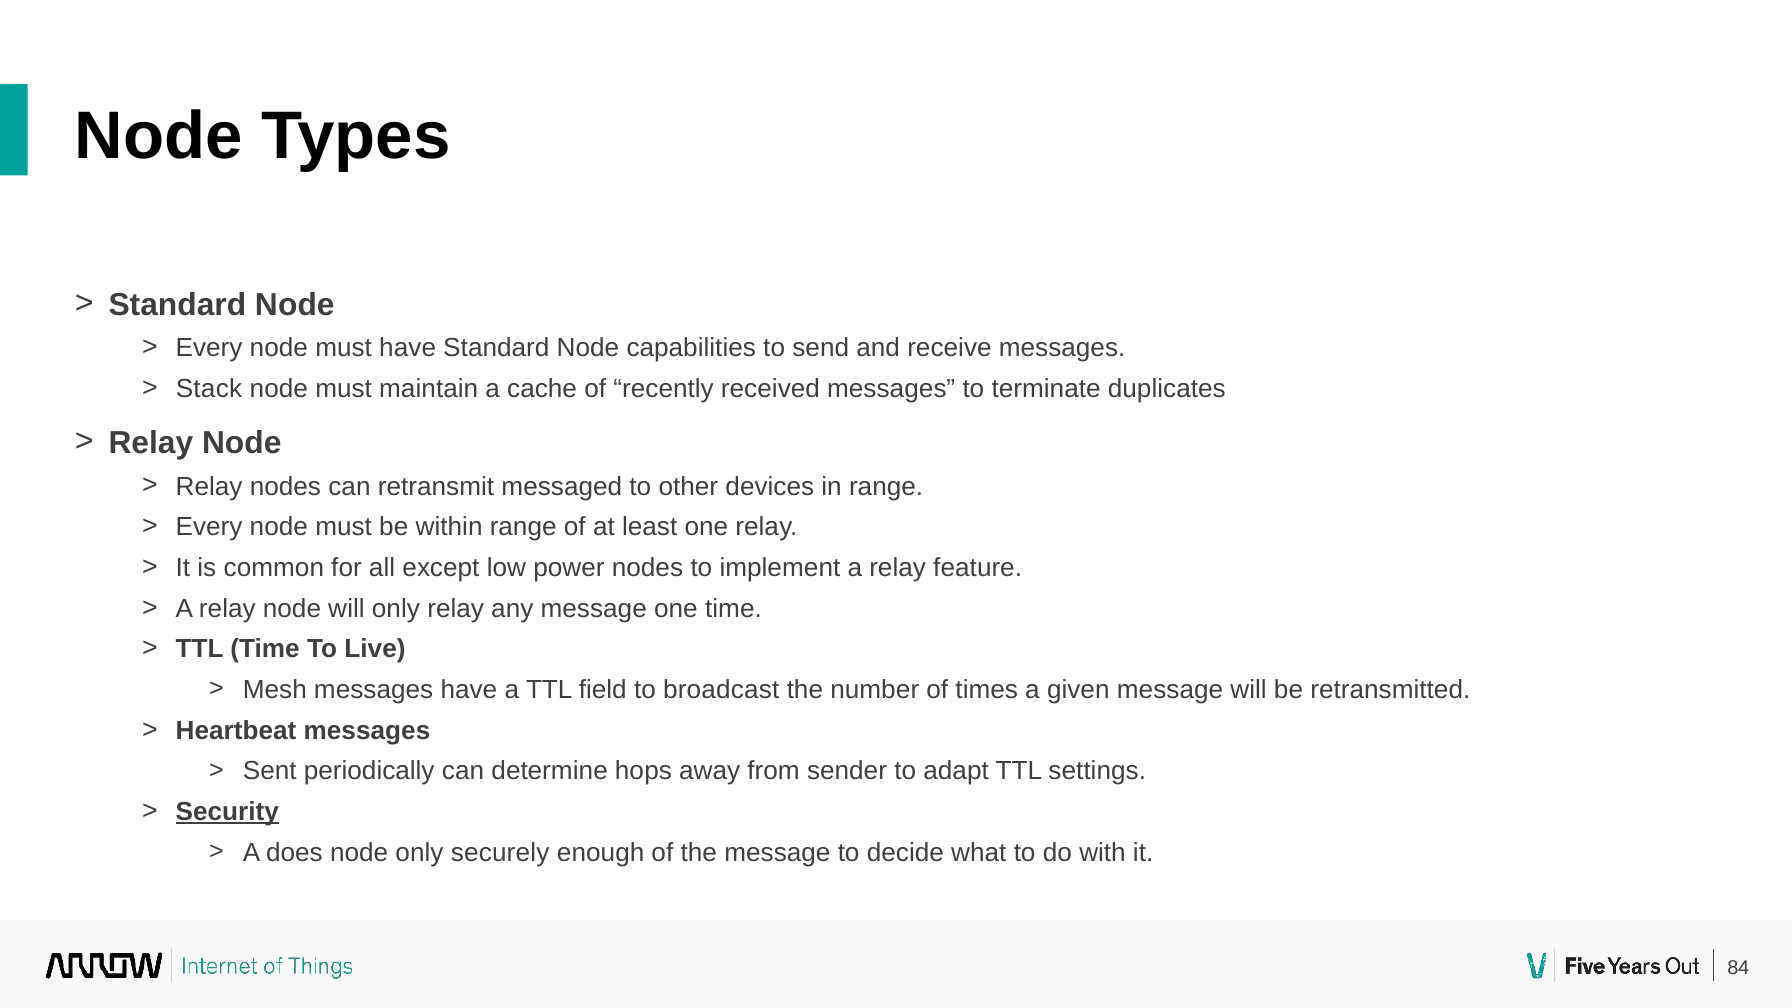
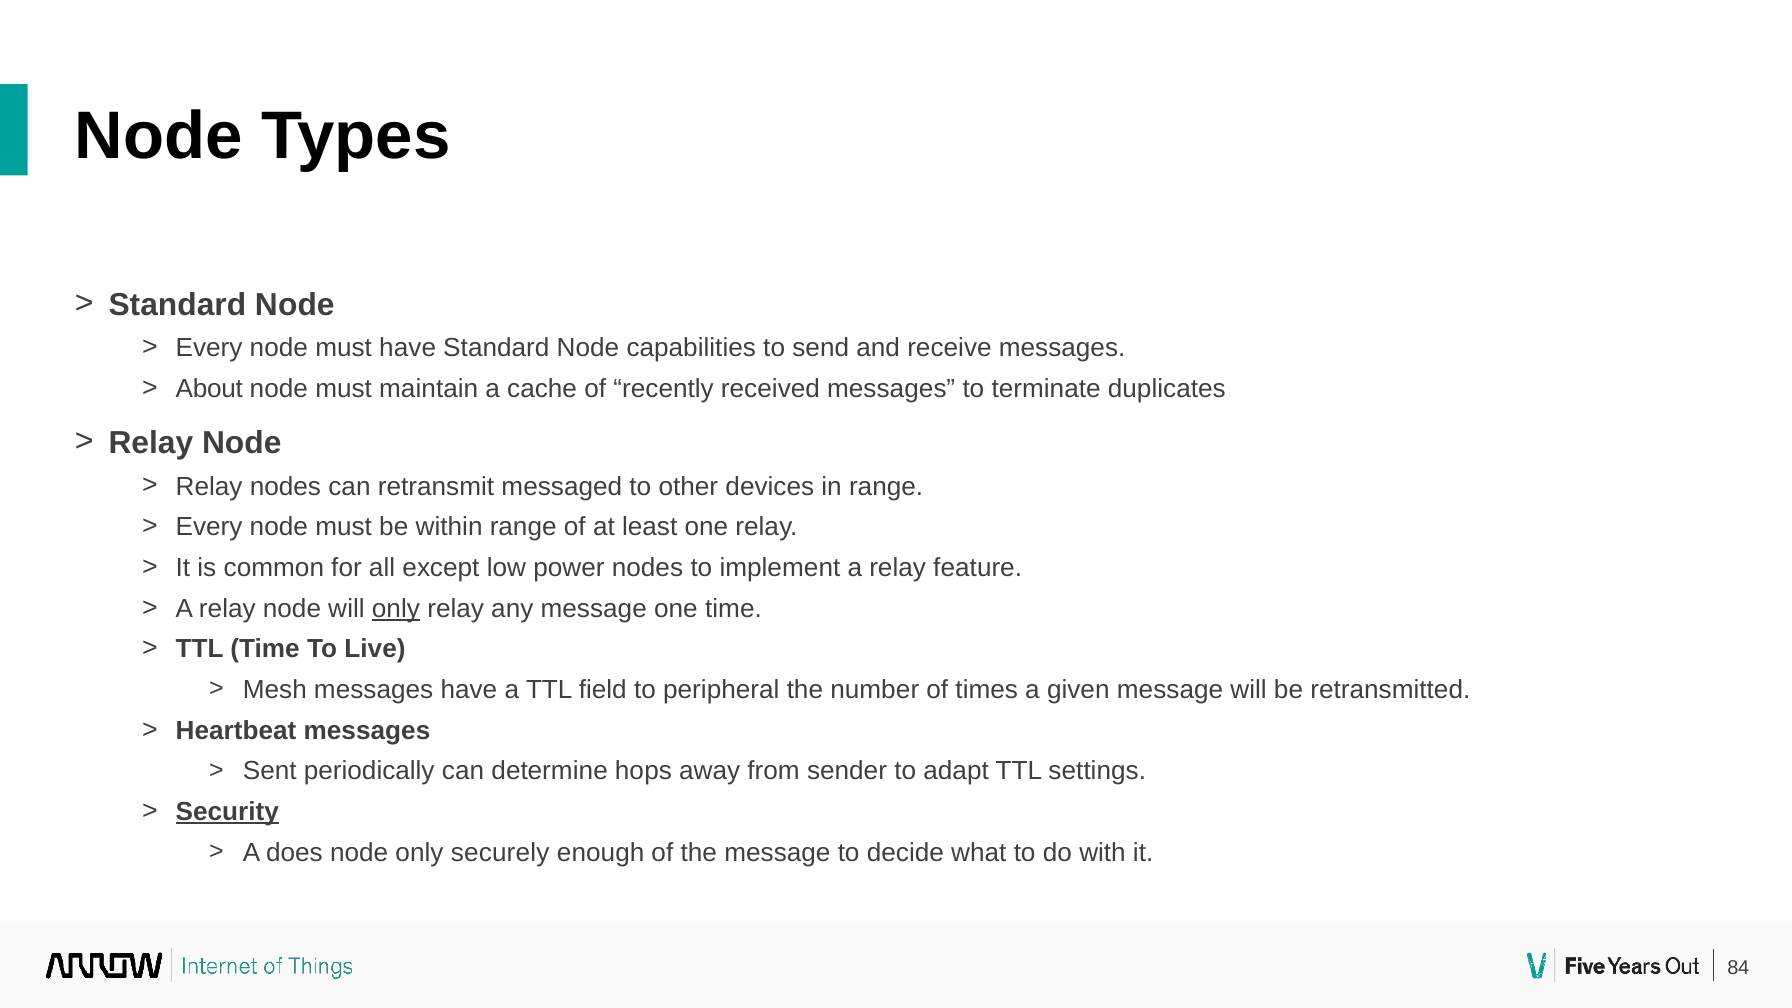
Stack: Stack -> About
only at (396, 609) underline: none -> present
broadcast: broadcast -> peripheral
